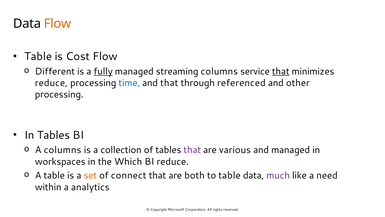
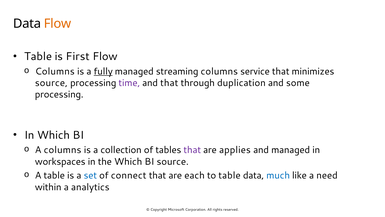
Cost: Cost -> First
Different at (55, 71): Different -> Columns
that at (281, 71) underline: present -> none
reduce at (51, 83): reduce -> source
time colour: blue -> purple
referenced: referenced -> duplication
other: other -> some
In Tables: Tables -> Which
various: various -> applies
BI reduce: reduce -> source
set colour: orange -> blue
both: both -> each
much colour: purple -> blue
